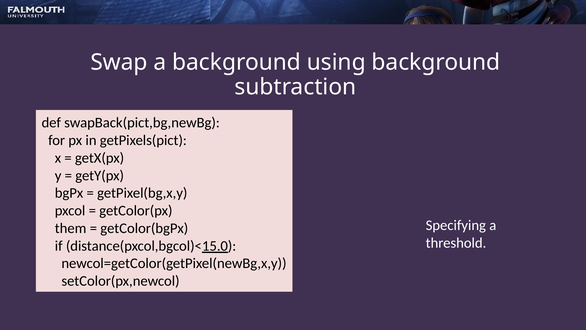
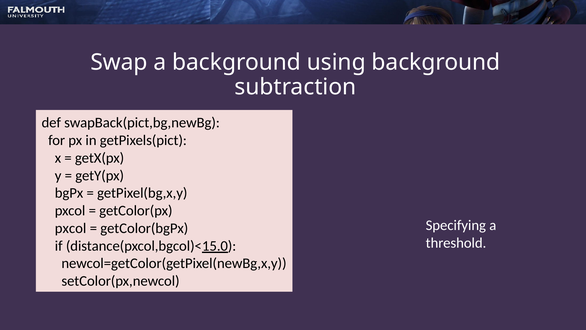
them at (71, 228): them -> pxcol
